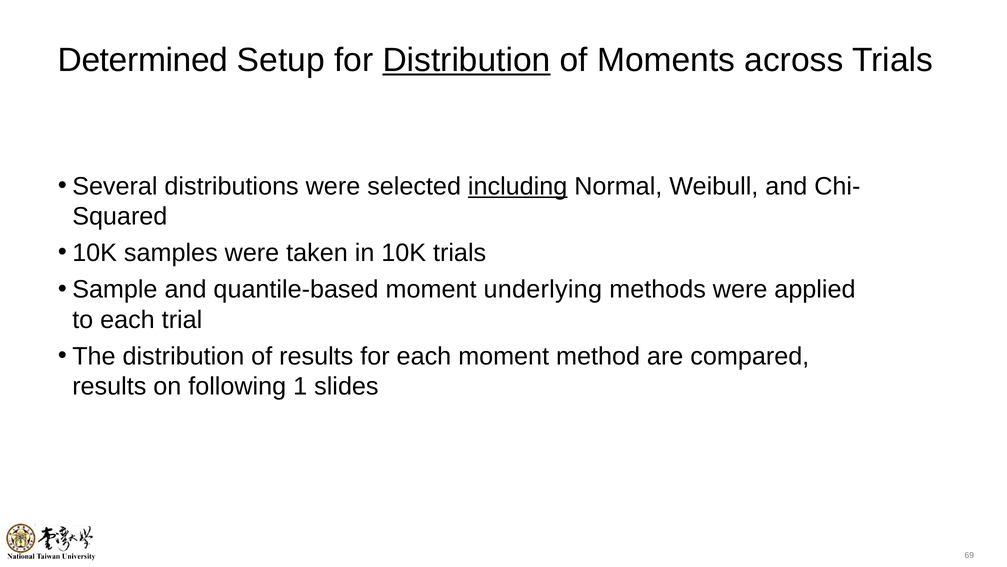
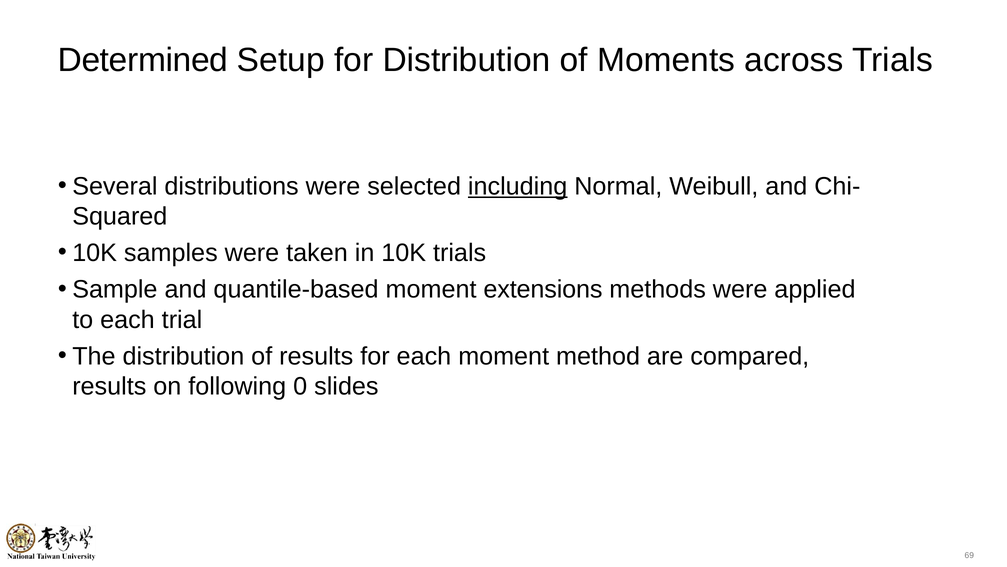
Distribution at (466, 60) underline: present -> none
underlying: underlying -> extensions
1: 1 -> 0
